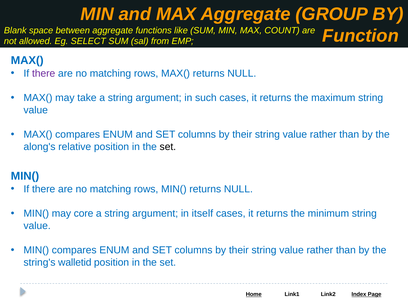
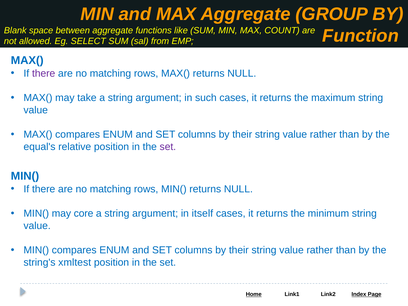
along's: along's -> equal's
set at (168, 147) colour: black -> purple
walletid: walletid -> xmltest
